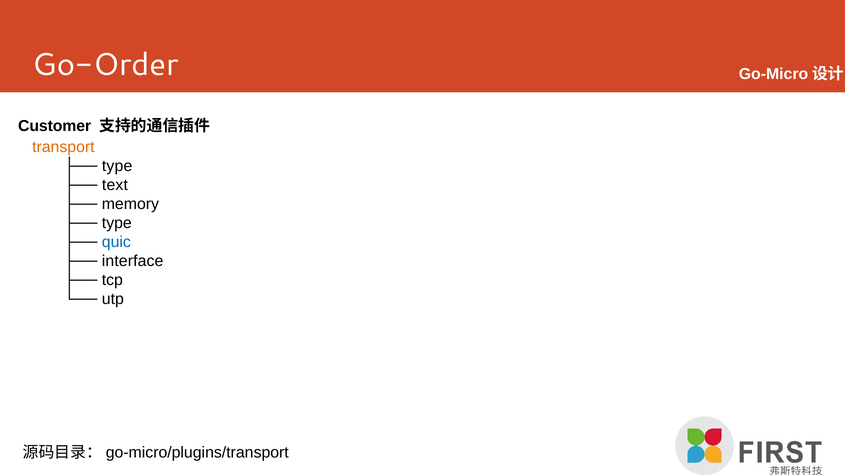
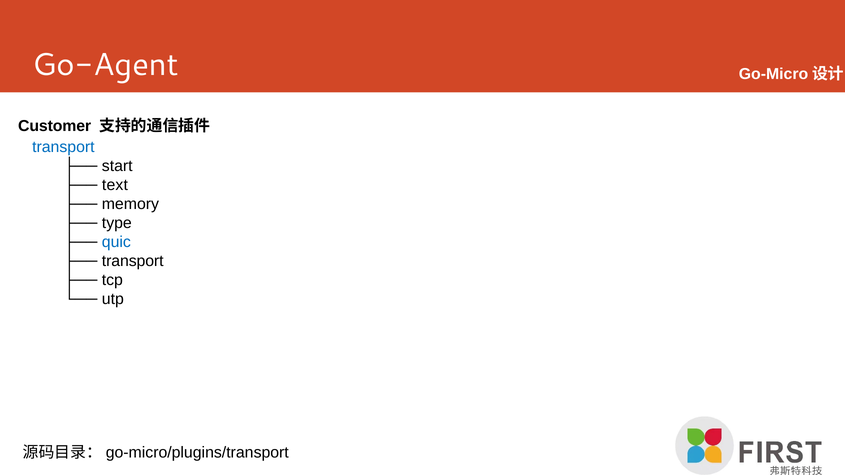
Go-Order: Go-Order -> Go-Agent
transport at (63, 147) colour: orange -> blue
type at (117, 166): type -> start
interface at (133, 261): interface -> transport
